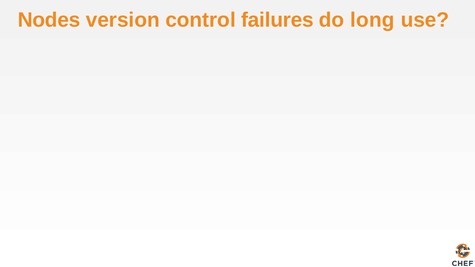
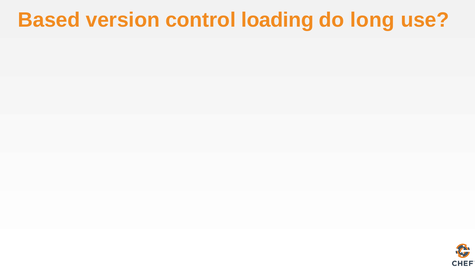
Nodes: Nodes -> Based
failures: failures -> loading
